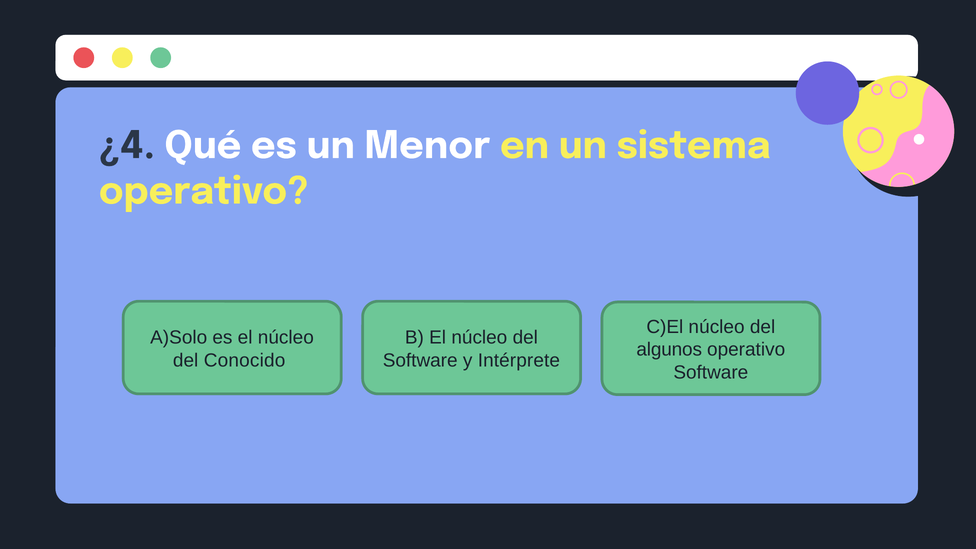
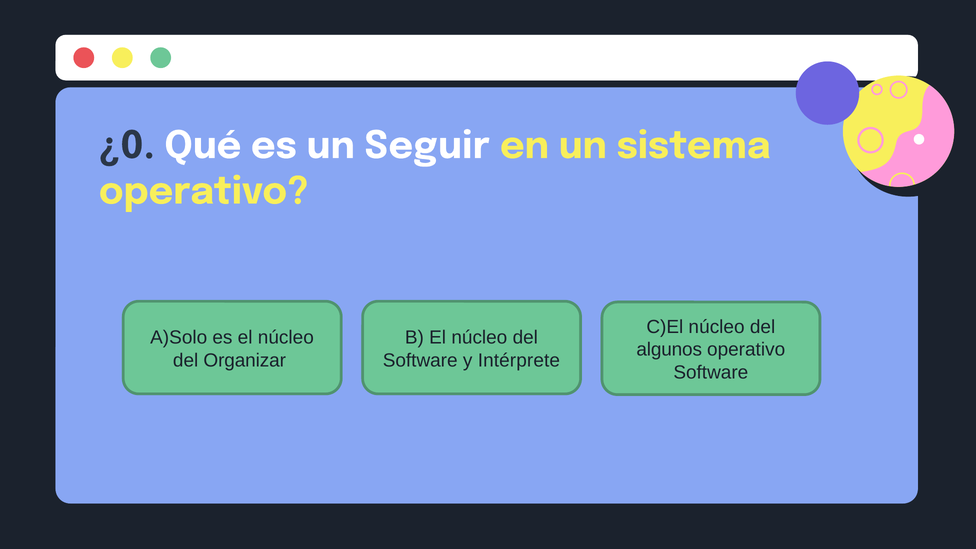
¿4: ¿4 -> ¿0
Menor: Menor -> Seguir
Conocido: Conocido -> Organizar
